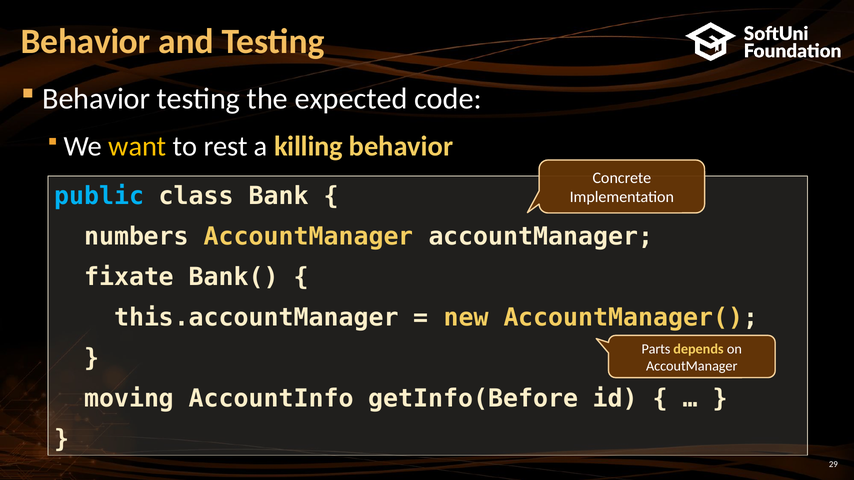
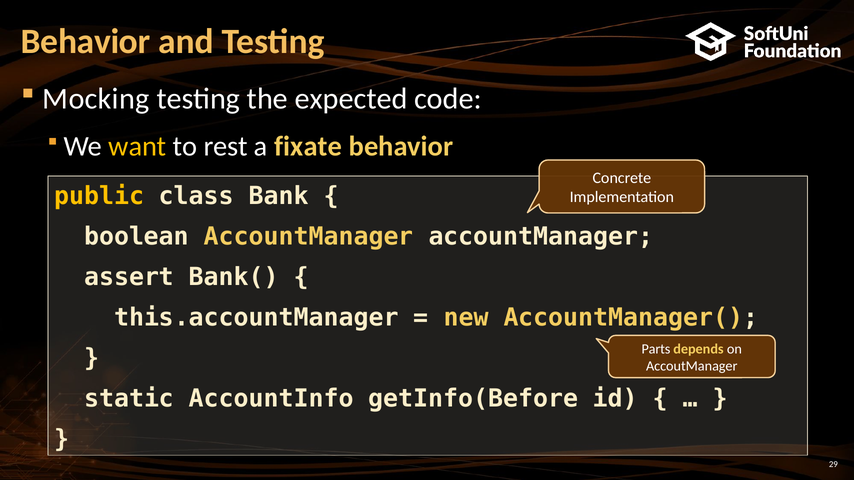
Behavior at (96, 99): Behavior -> Mocking
killing: killing -> fixate
public colour: light blue -> yellow
numbers: numbers -> boolean
fixate: fixate -> assert
moving: moving -> static
